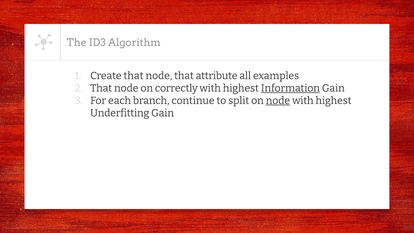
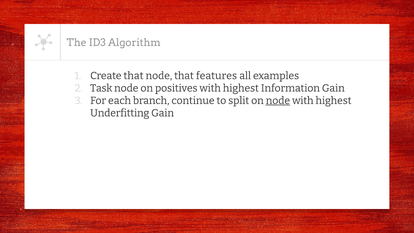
attribute: attribute -> features
That at (101, 88): That -> Task
correctly: correctly -> positives
Information underline: present -> none
